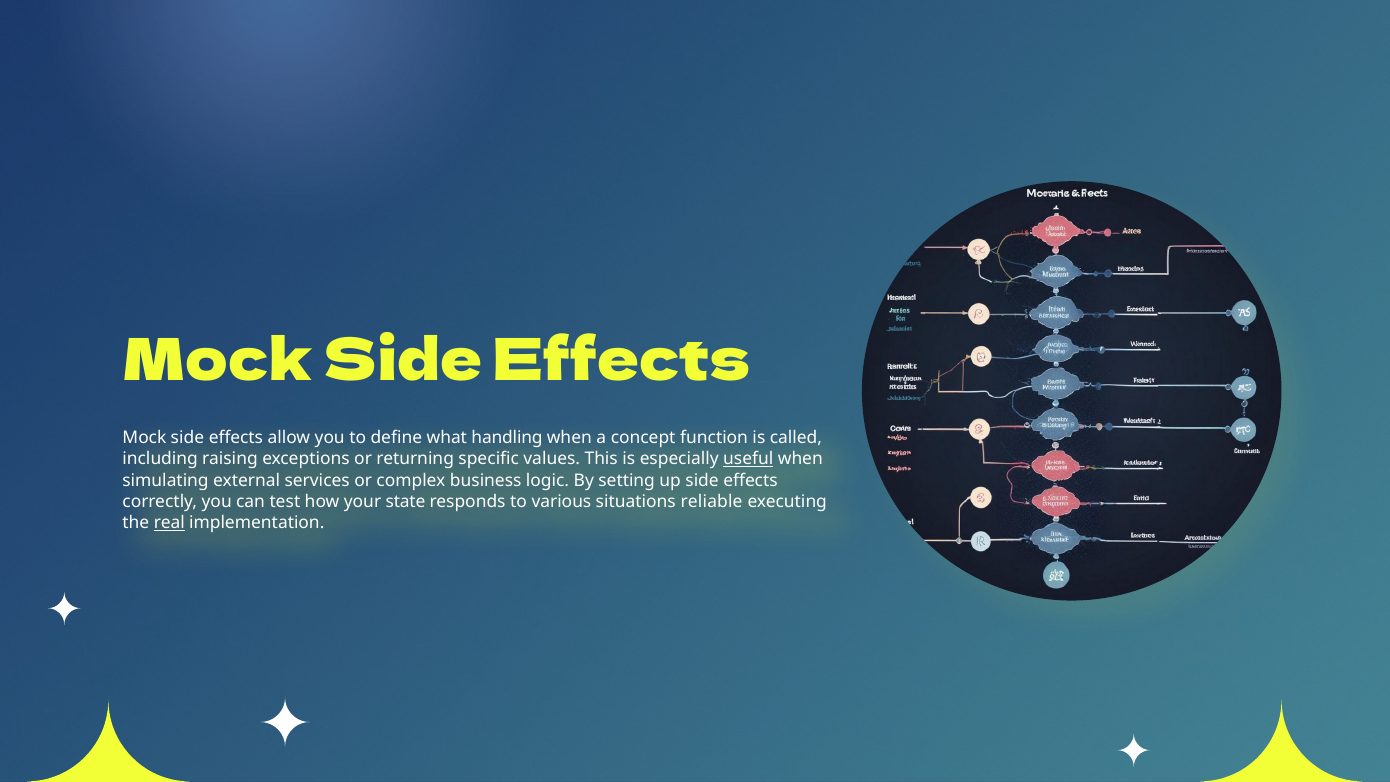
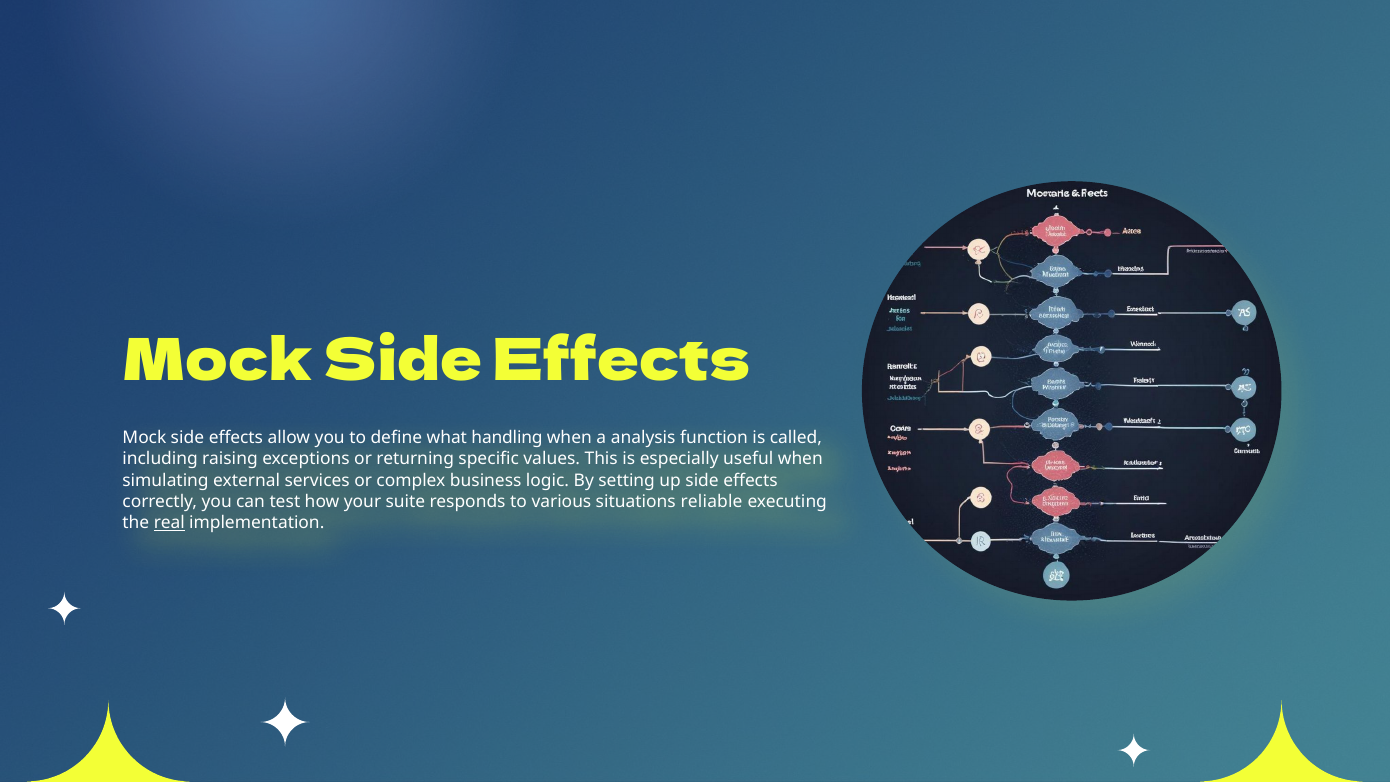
concept: concept -> analysis
useful underline: present -> none
state: state -> suite
